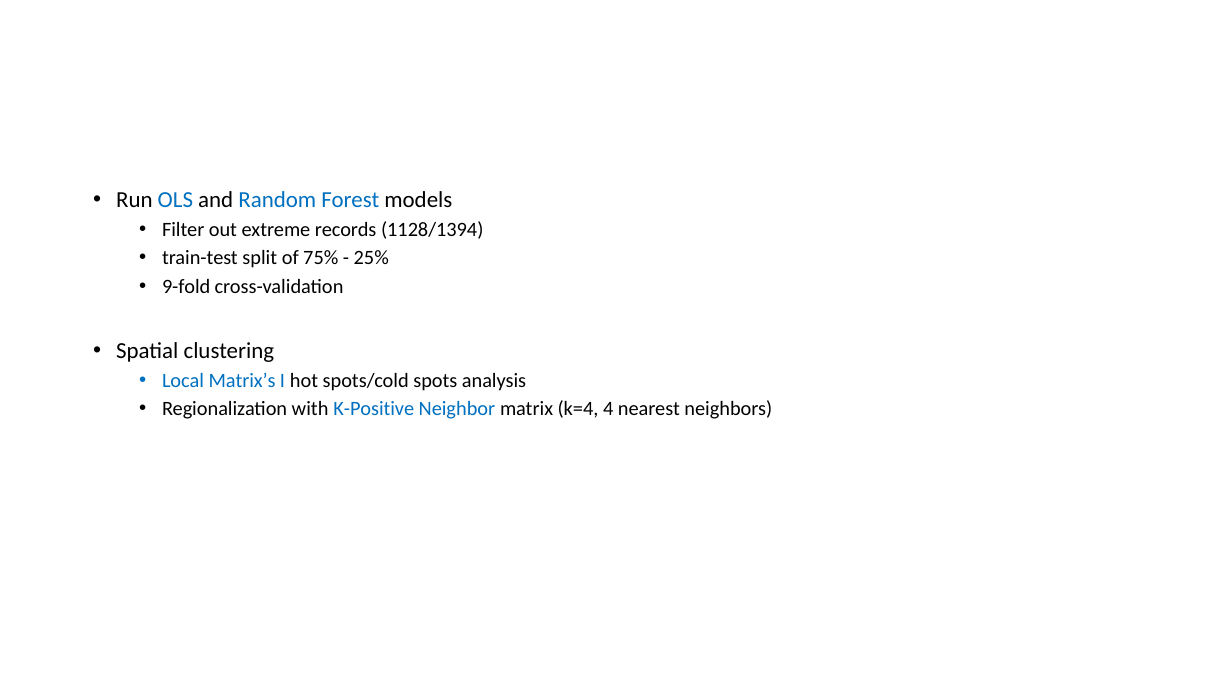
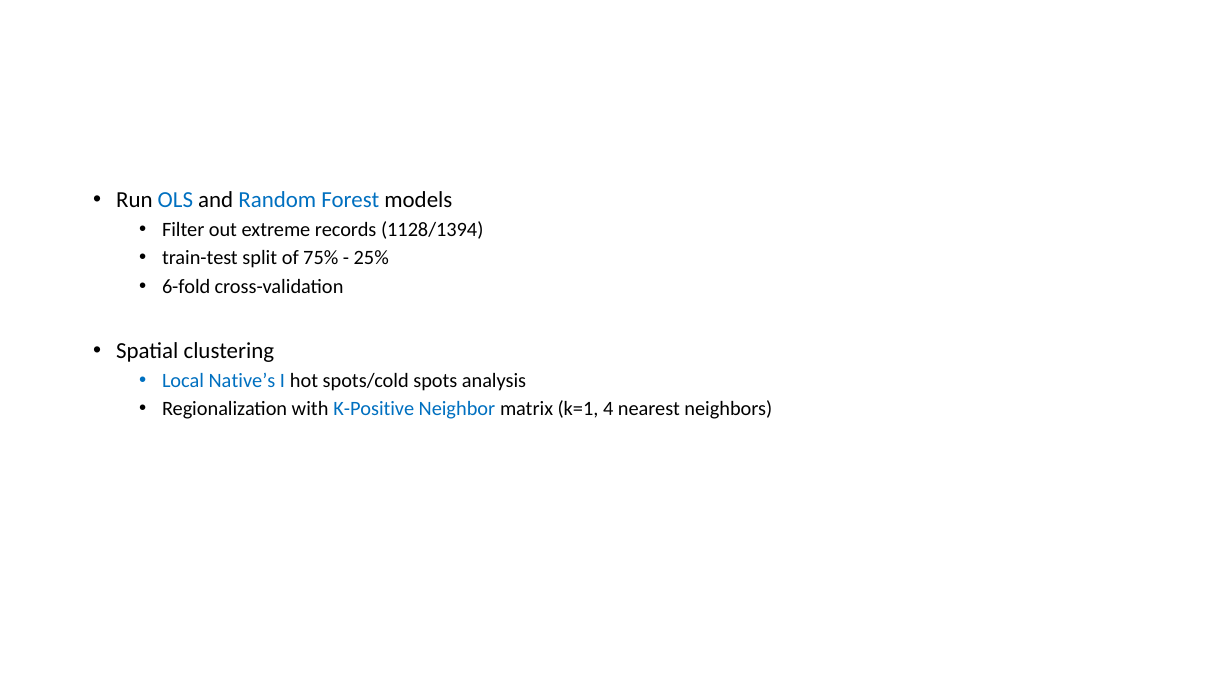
9-fold: 9-fold -> 6-fold
Matrix’s: Matrix’s -> Native’s
k=4: k=4 -> k=1
